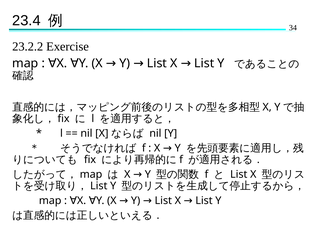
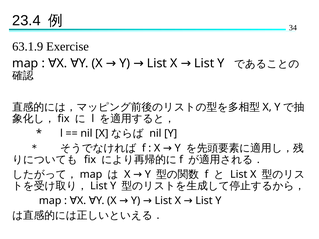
23.2.2: 23.2.2 -> 63.1.9
